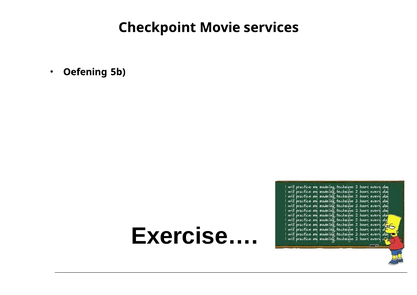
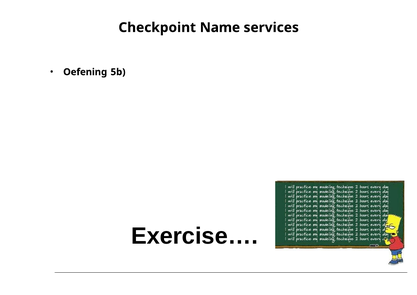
Movie: Movie -> Name
